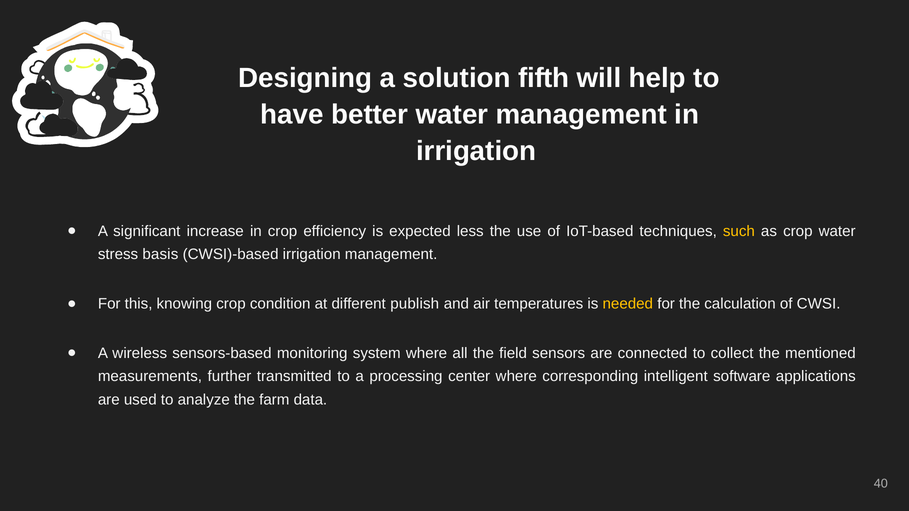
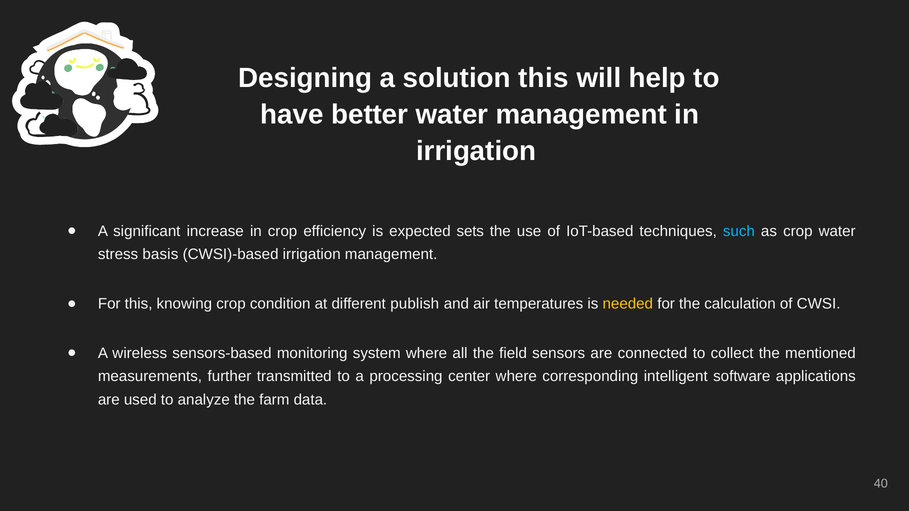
solution fifth: fifth -> this
less: less -> sets
such colour: yellow -> light blue
